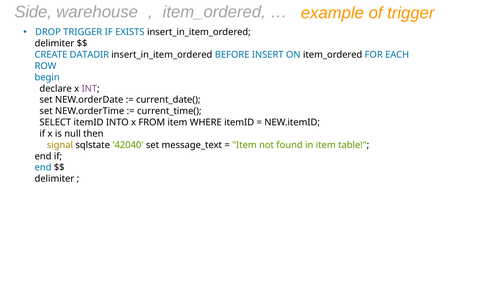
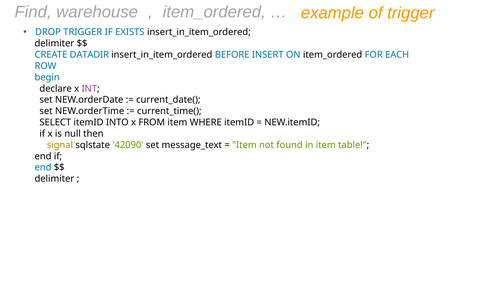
Side: Side -> Find
42040: 42040 -> 42090
